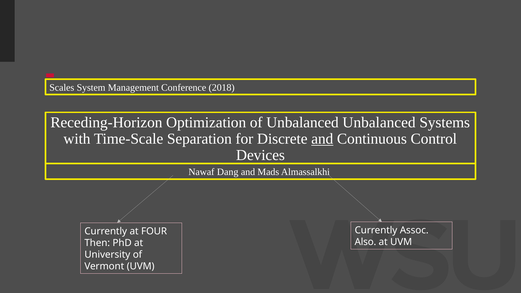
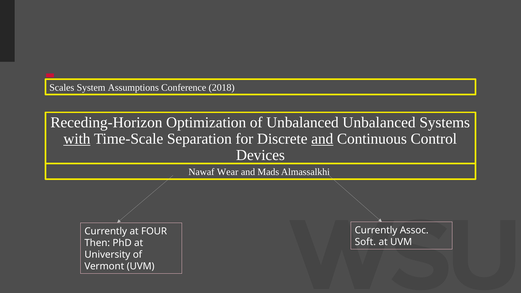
Management: Management -> Assumptions
with underline: none -> present
Dang: Dang -> Wear
Also: Also -> Soft
